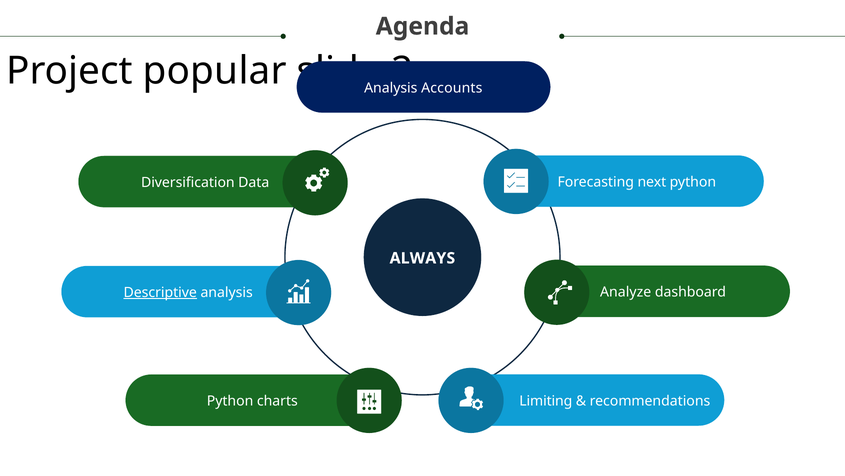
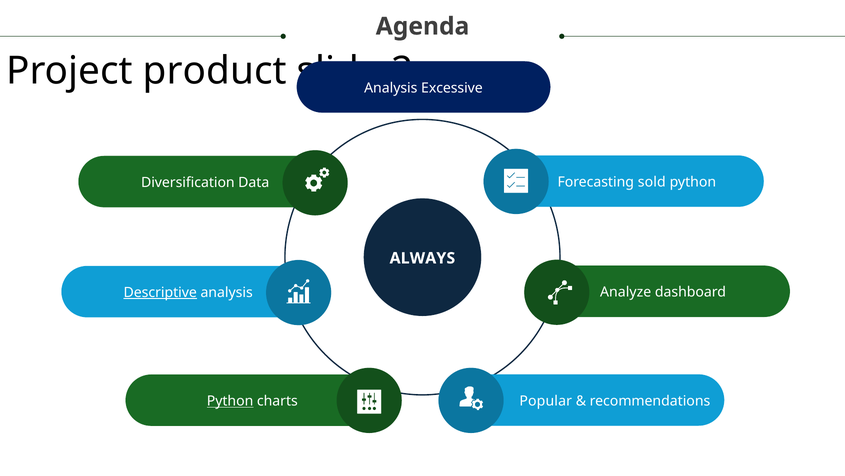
popular: popular -> product
Accounts: Accounts -> Excessive
next: next -> sold
Limiting: Limiting -> Popular
Python at (230, 401) underline: none -> present
